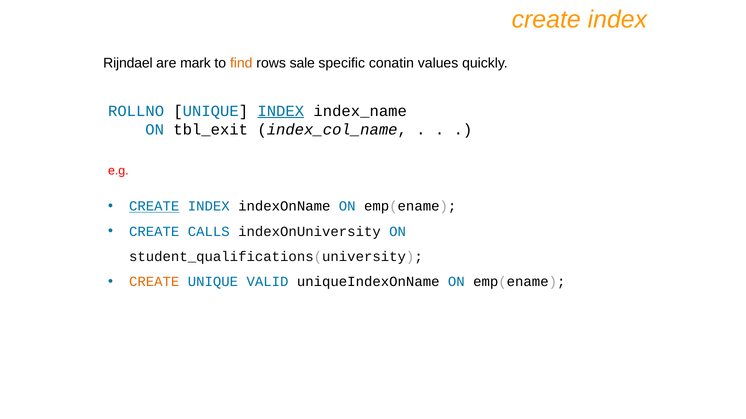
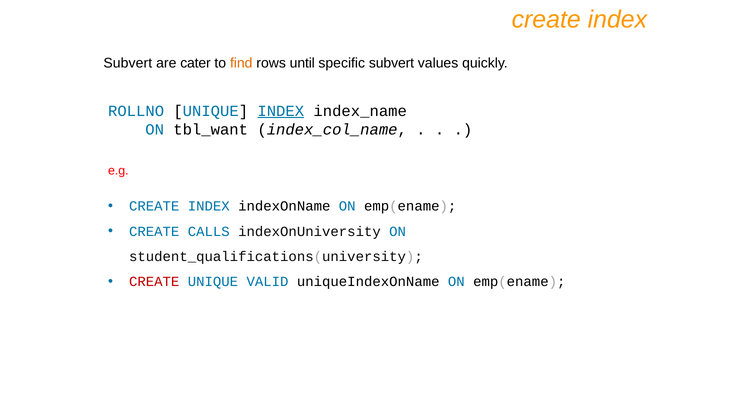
Rijndael at (128, 63): Rijndael -> Subvert
mark: mark -> cater
sale: sale -> until
specific conatin: conatin -> subvert
tbl_exit: tbl_exit -> tbl_want
CREATE at (154, 207) underline: present -> none
CREATE at (154, 282) colour: orange -> red
